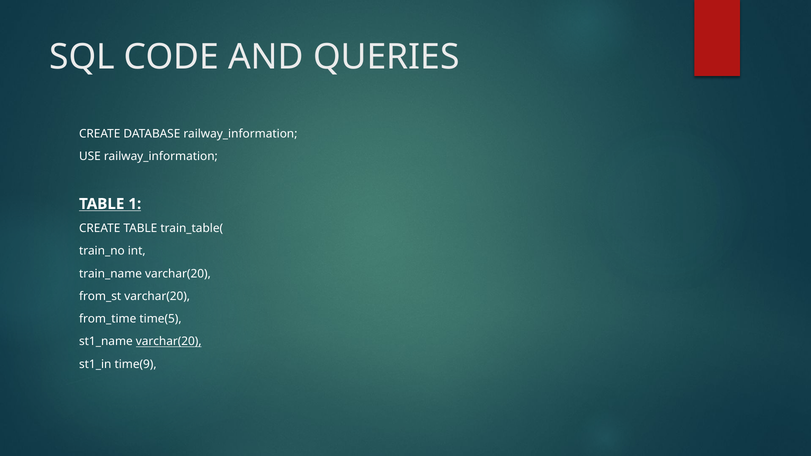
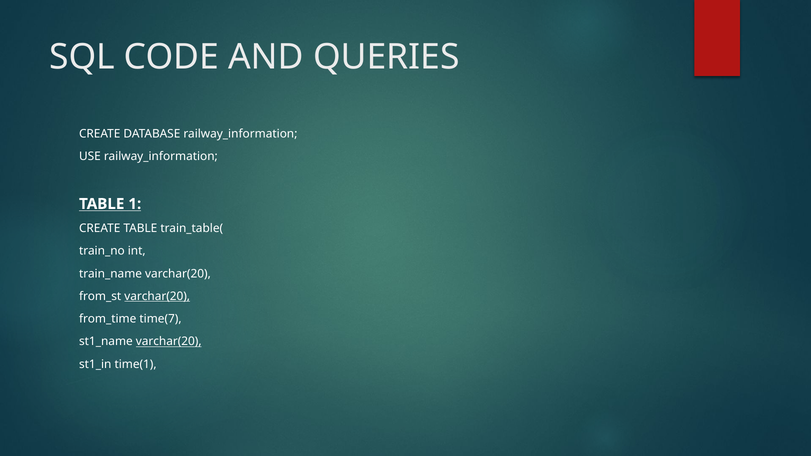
varchar(20 at (157, 296) underline: none -> present
time(5: time(5 -> time(7
time(9: time(9 -> time(1
